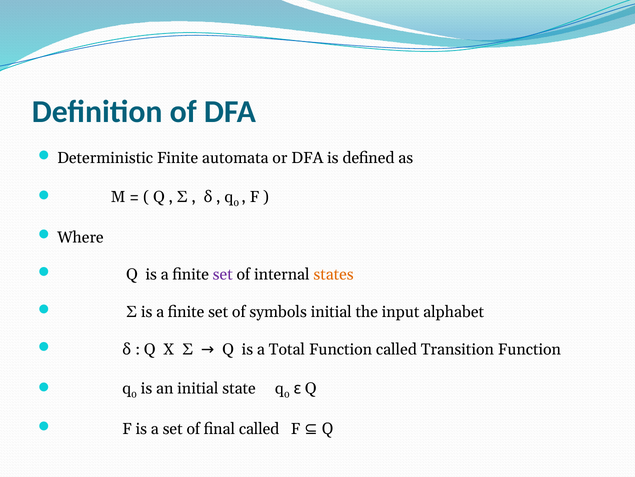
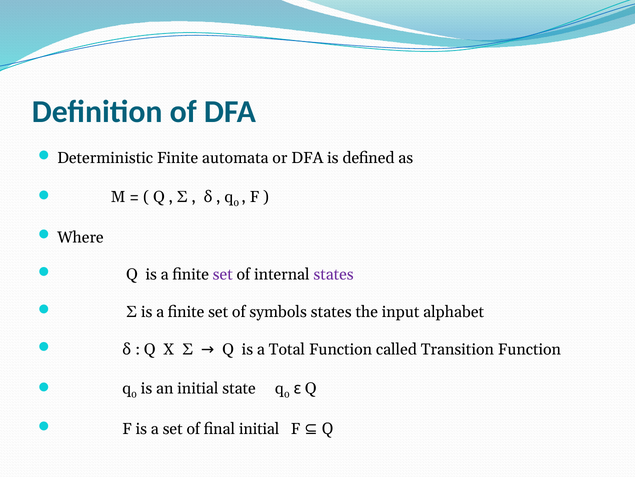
states at (334, 274) colour: orange -> purple
symbols initial: initial -> states
final called: called -> initial
